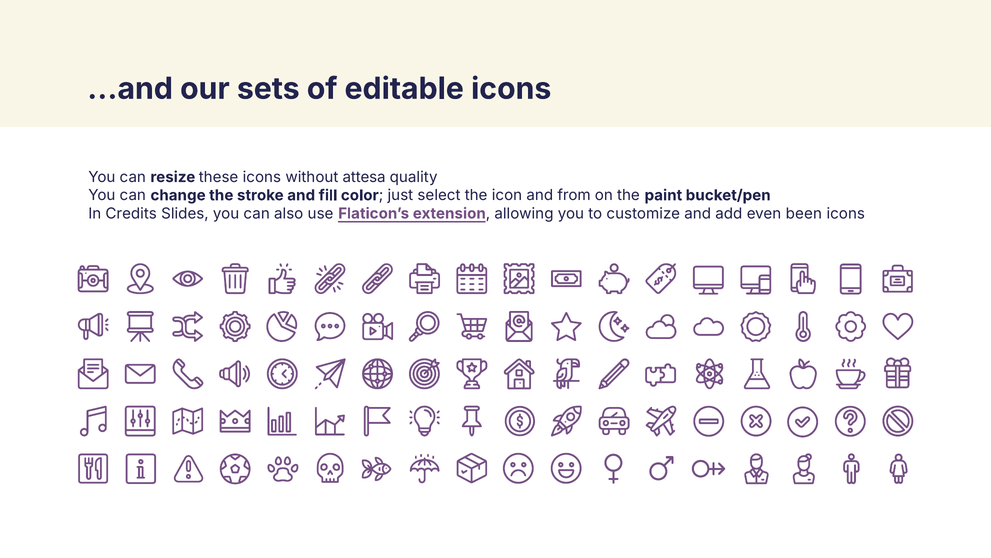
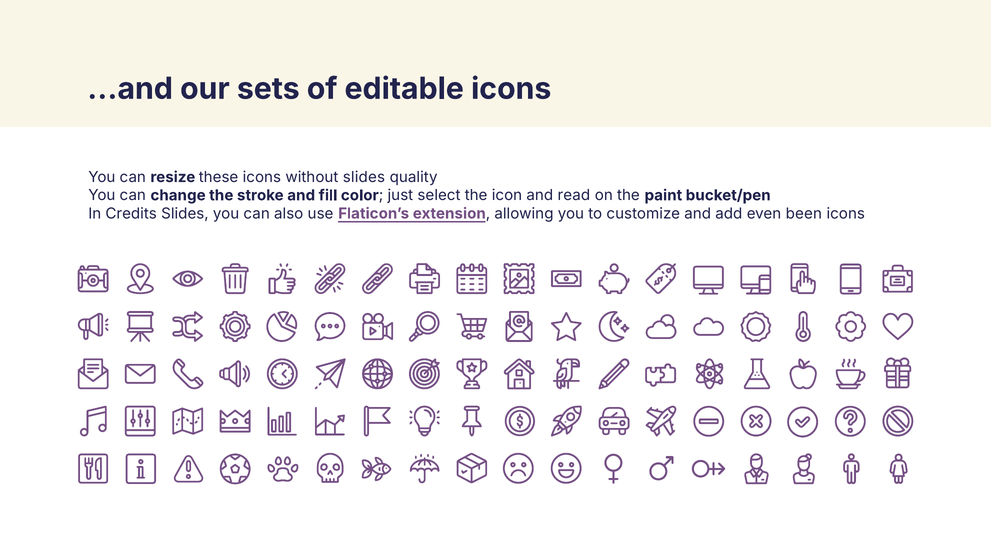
without attesa: attesa -> slides
from: from -> read
